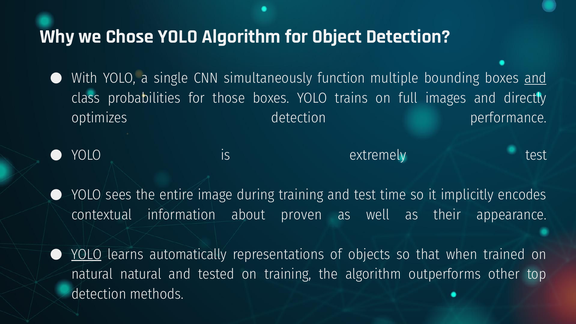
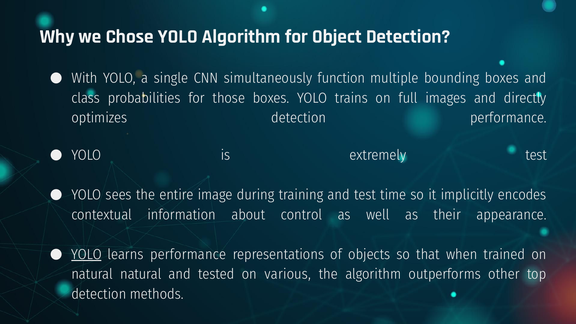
and at (535, 78) underline: present -> none
proven: proven -> control
learns automatically: automatically -> performance
on training: training -> various
